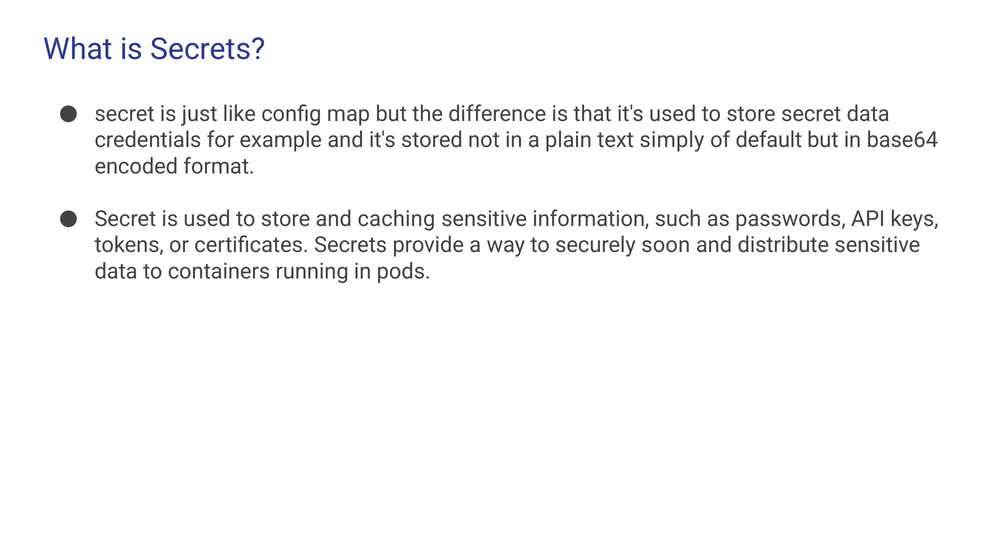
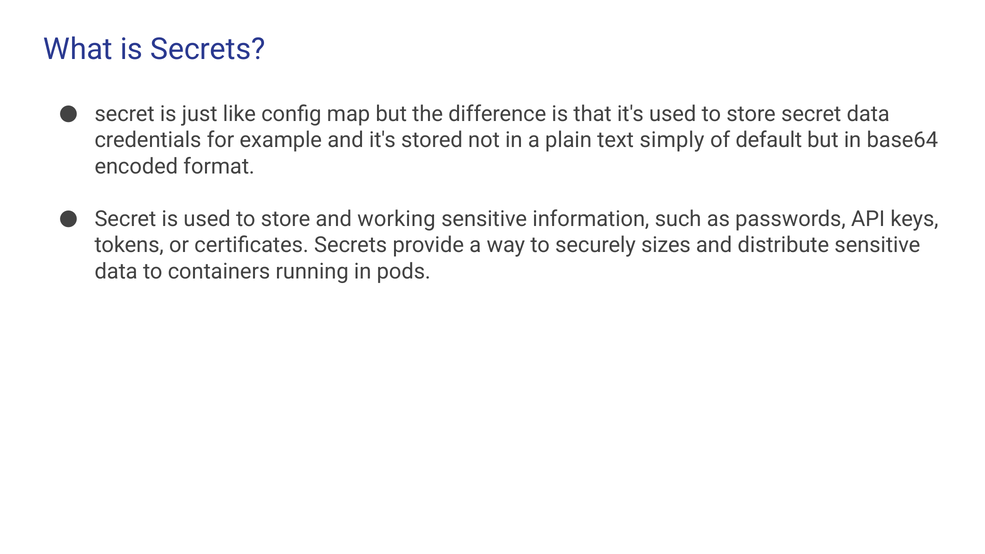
caching: caching -> working
soon: soon -> sizes
